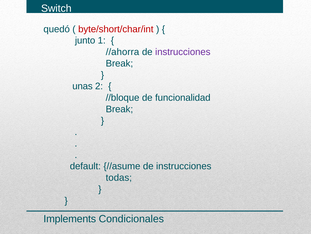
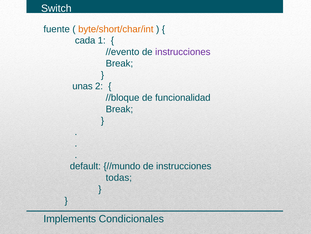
quedó: quedó -> fuente
byte/short/char/int colour: red -> orange
junto: junto -> cada
//ahorra: //ahorra -> //evento
//asume: //asume -> //mundo
